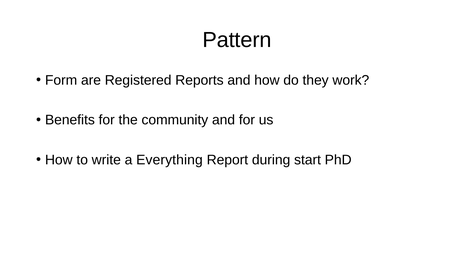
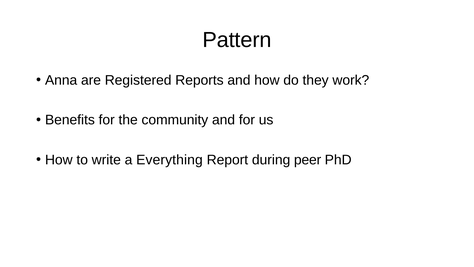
Form: Form -> Anna
start: start -> peer
